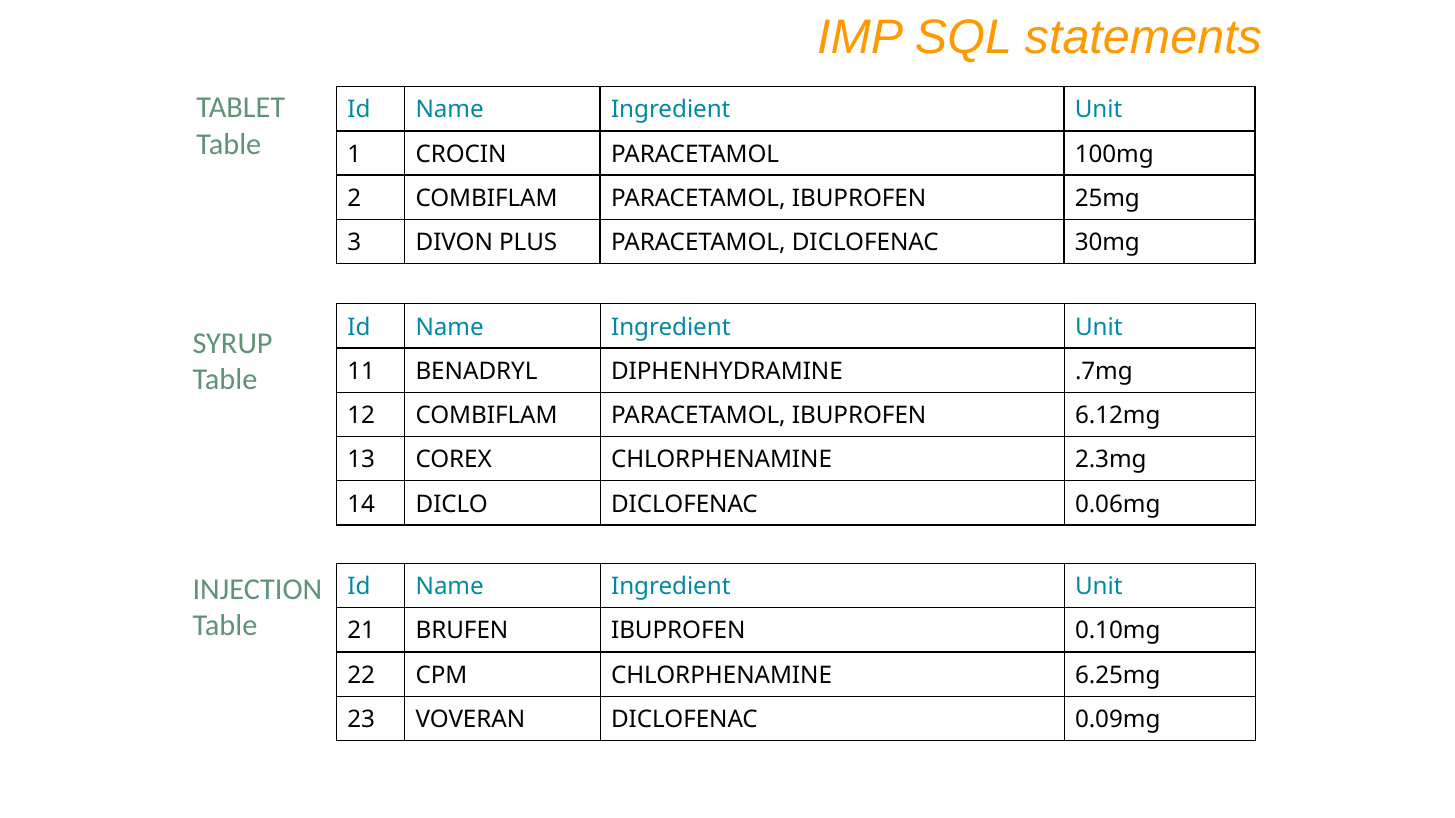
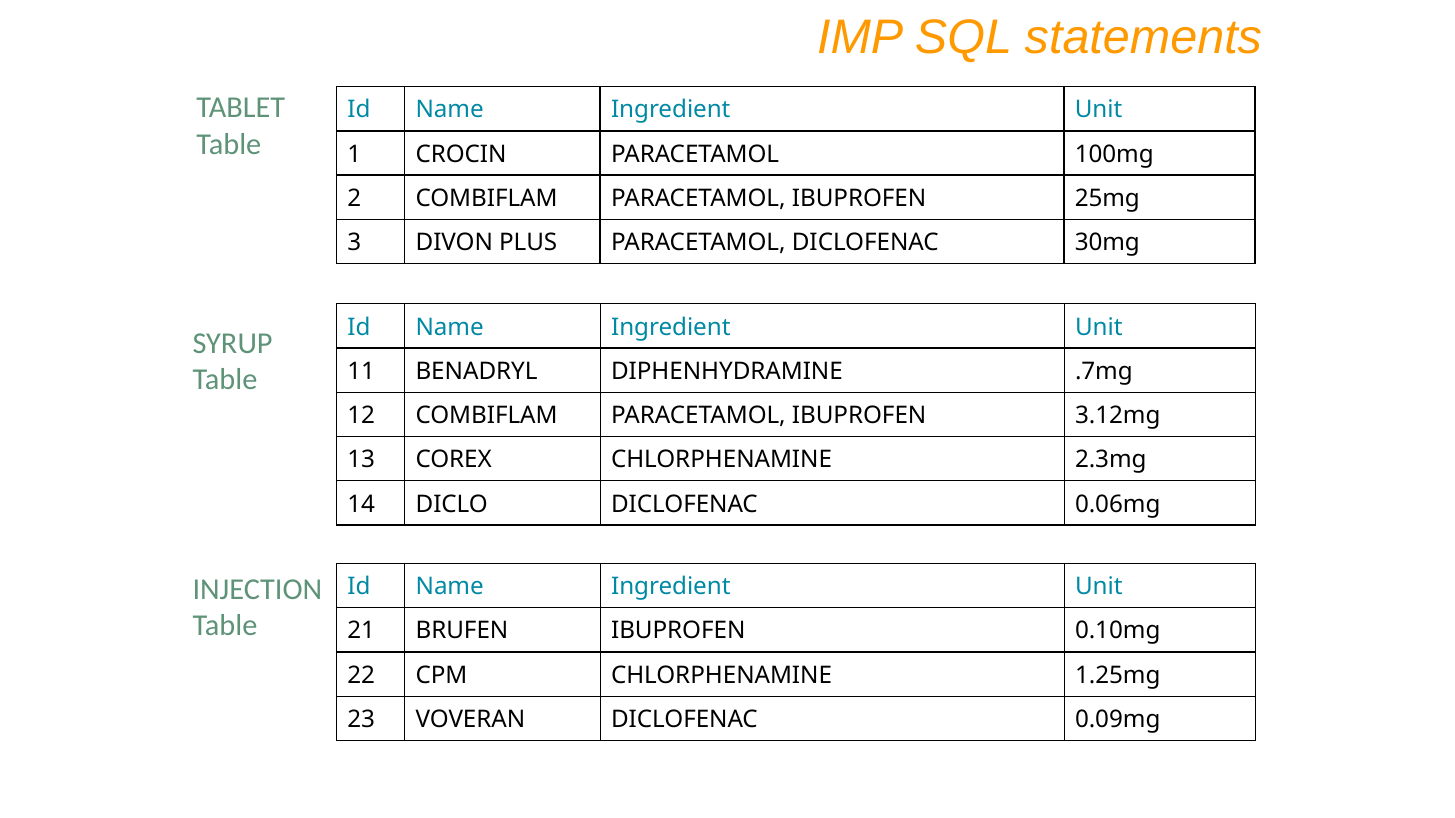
6.12mg: 6.12mg -> 3.12mg
6.25mg: 6.25mg -> 1.25mg
